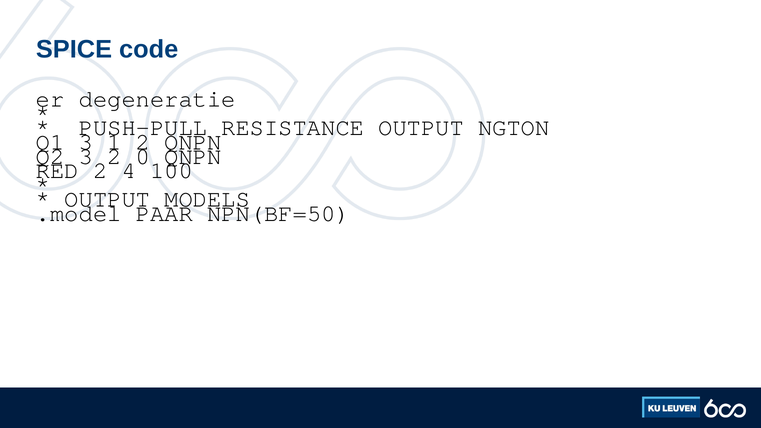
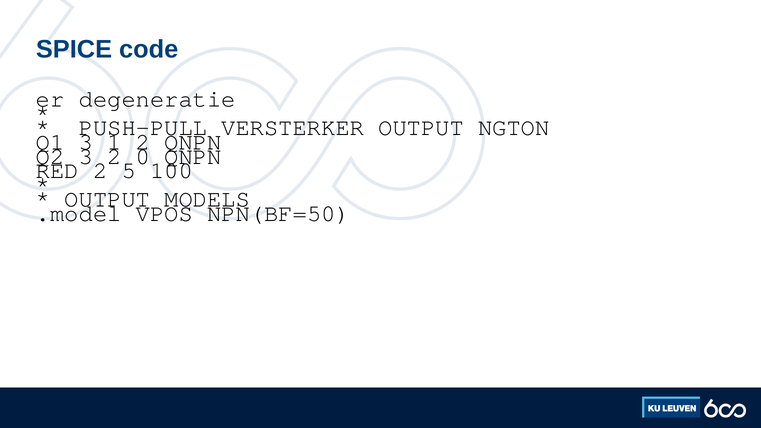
RESISTANCE: RESISTANCE -> VERSTERKER
4: 4 -> 5
PAAR: PAAR -> VPOS
